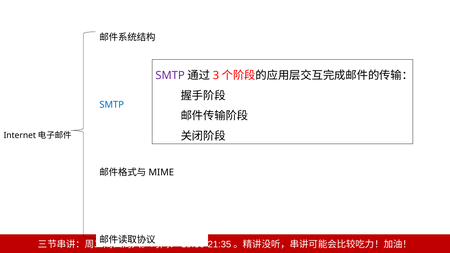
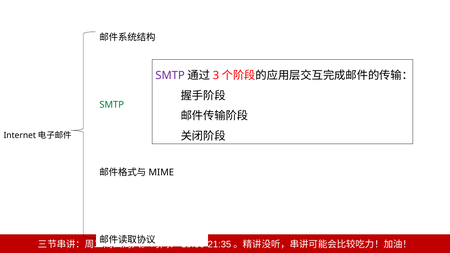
SMTP at (112, 105) colour: blue -> green
